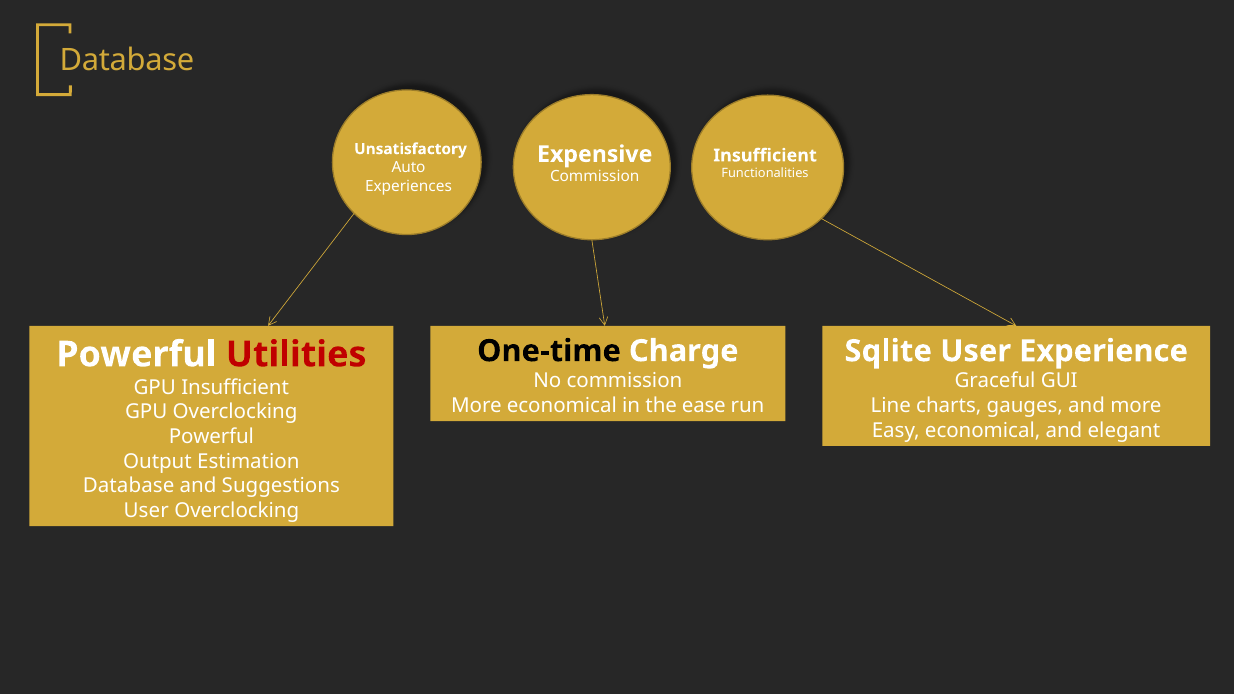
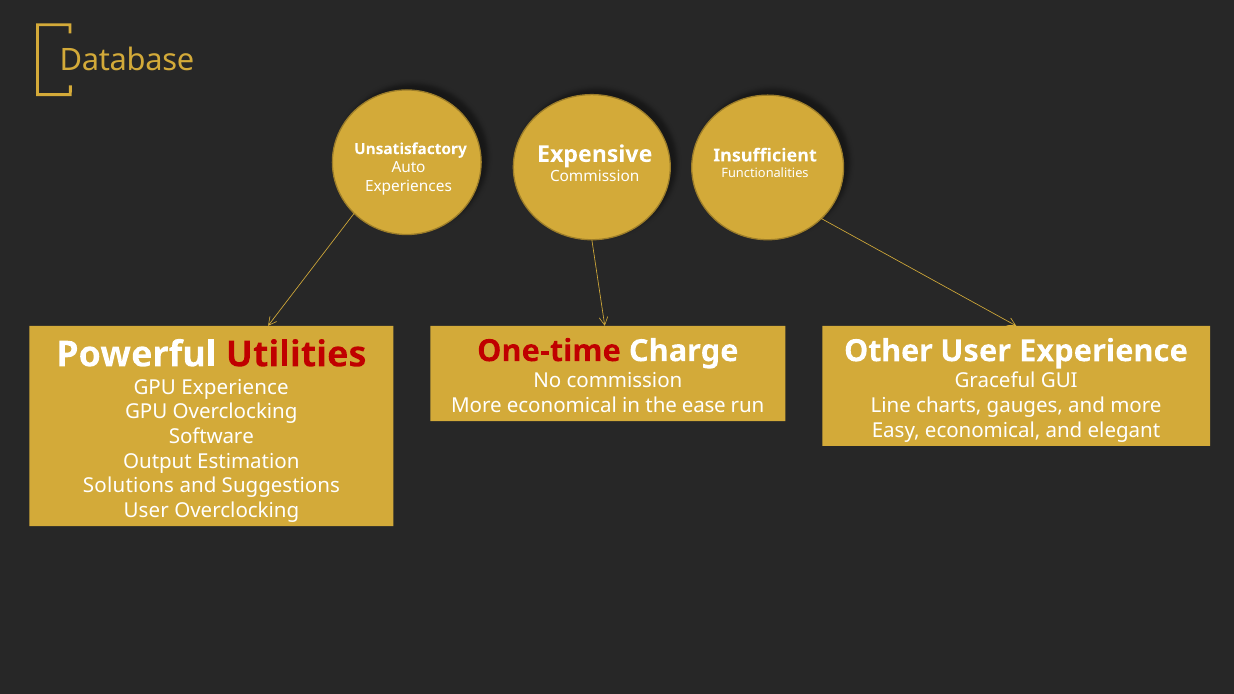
One-time colour: black -> red
Sqlite: Sqlite -> Other
GPU Insufficient: Insufficient -> Experience
Powerful at (211, 437): Powerful -> Software
Database at (129, 486): Database -> Solutions
